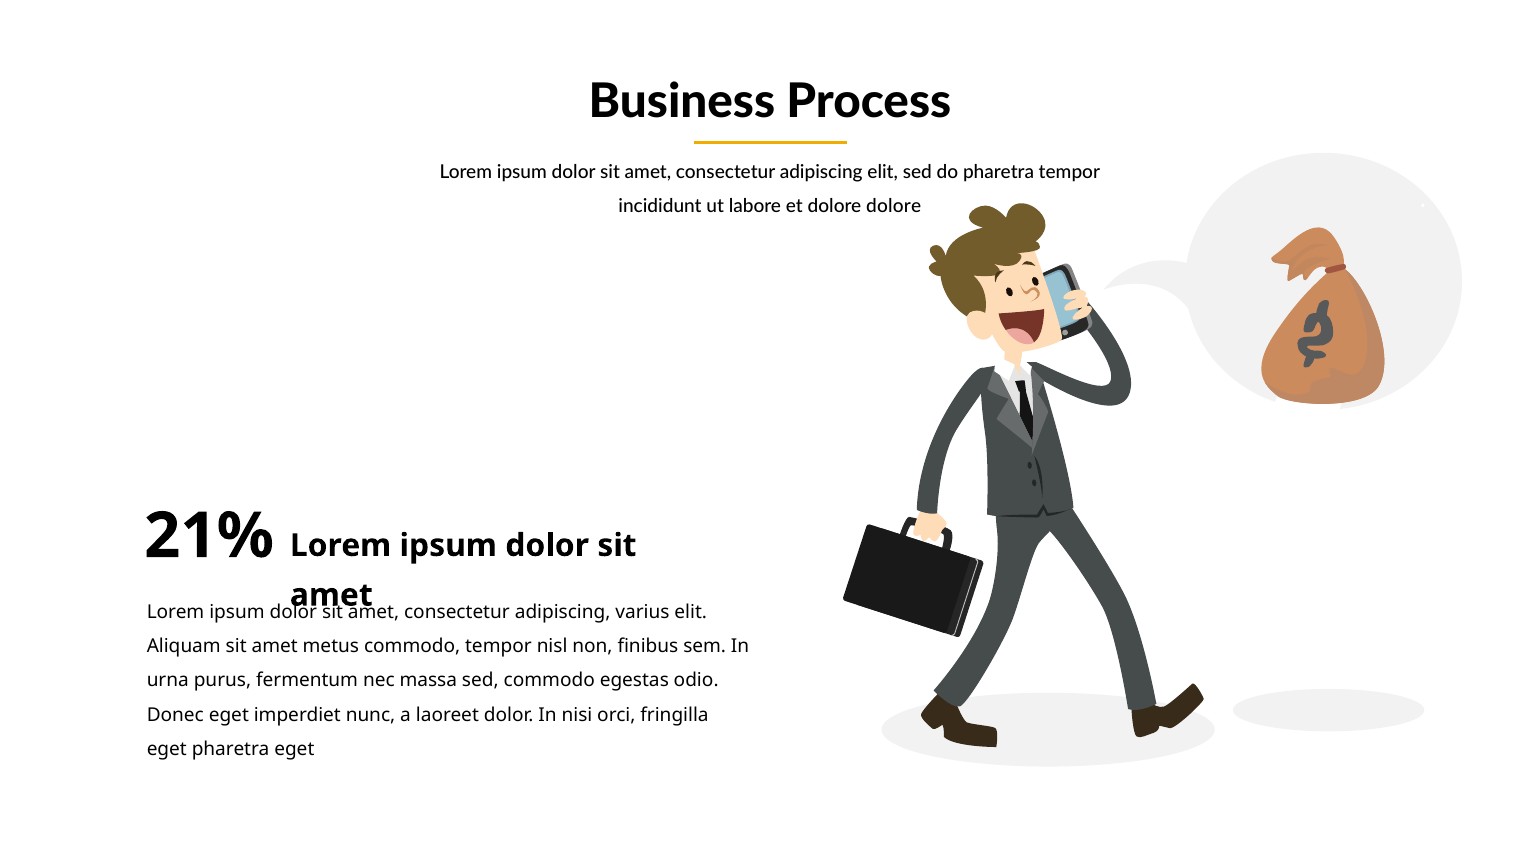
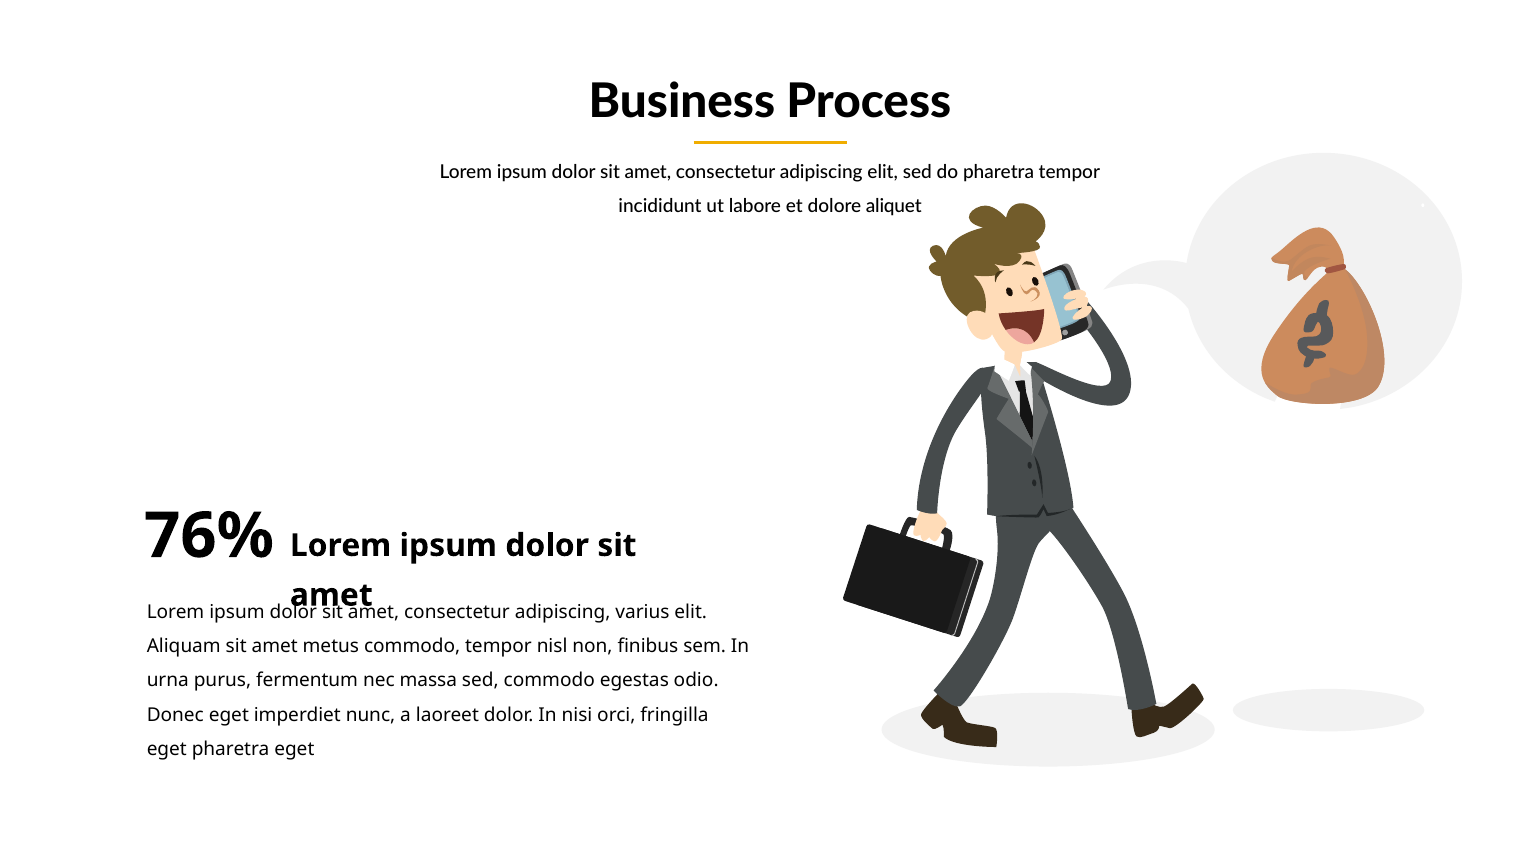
dolore dolore: dolore -> aliquet
21%: 21% -> 76%
